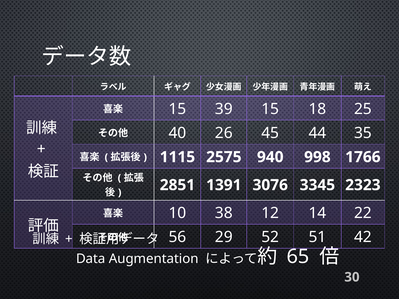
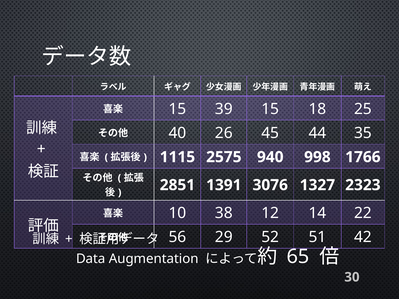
3345: 3345 -> 1327
